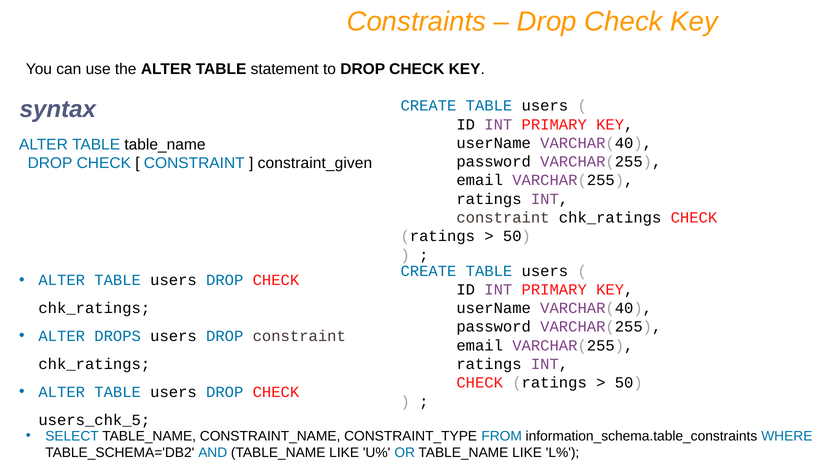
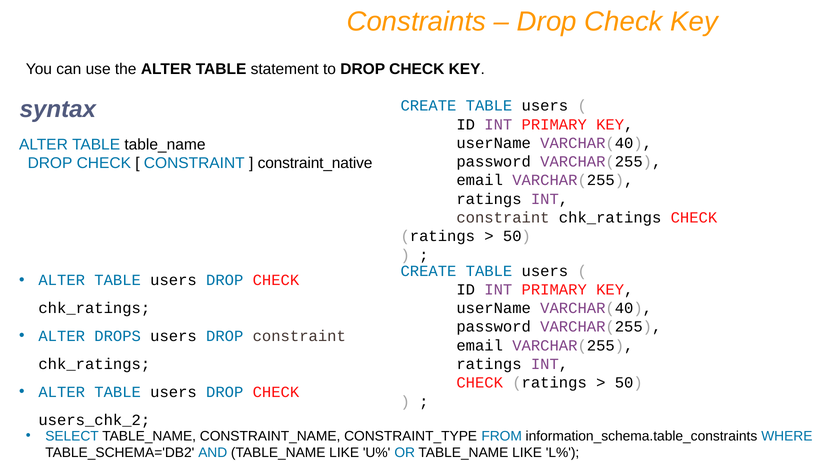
constraint_given: constraint_given -> constraint_native
users_chk_5: users_chk_5 -> users_chk_2
